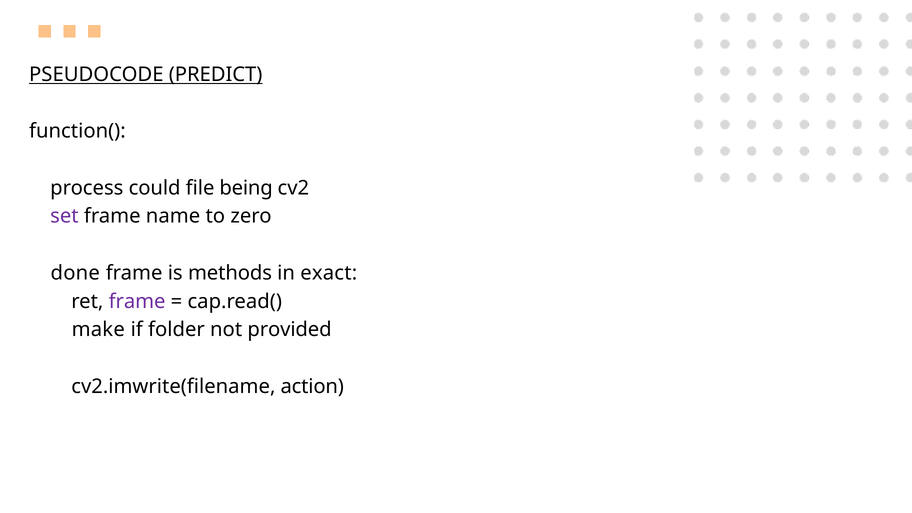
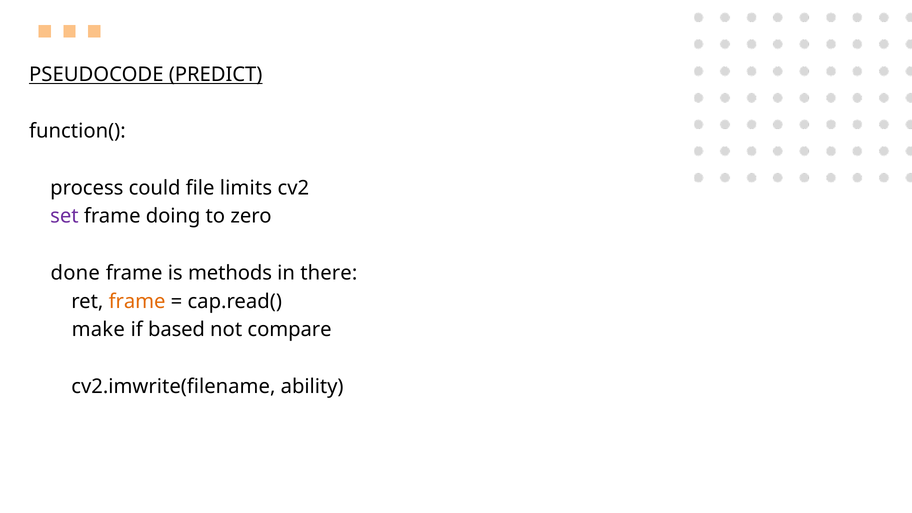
being: being -> limits
name: name -> doing
exact: exact -> there
frame at (137, 301) colour: purple -> orange
folder: folder -> based
provided: provided -> compare
action: action -> ability
